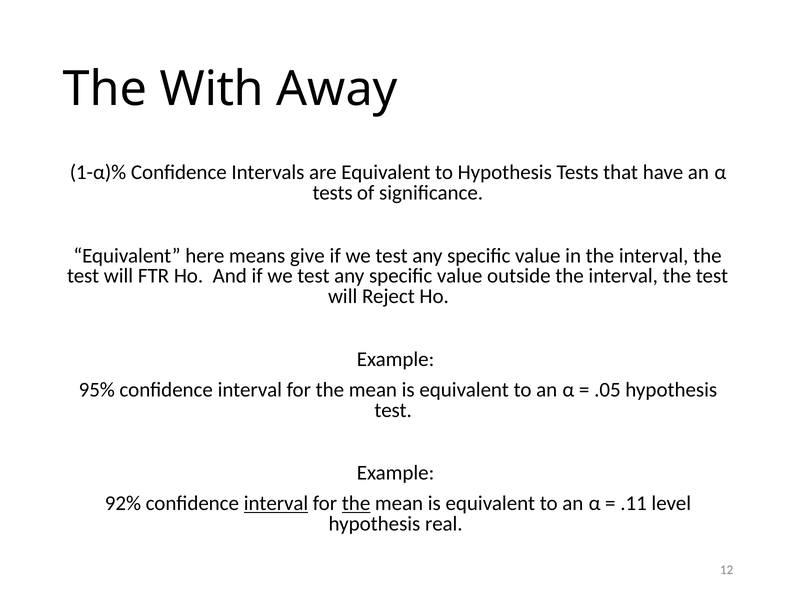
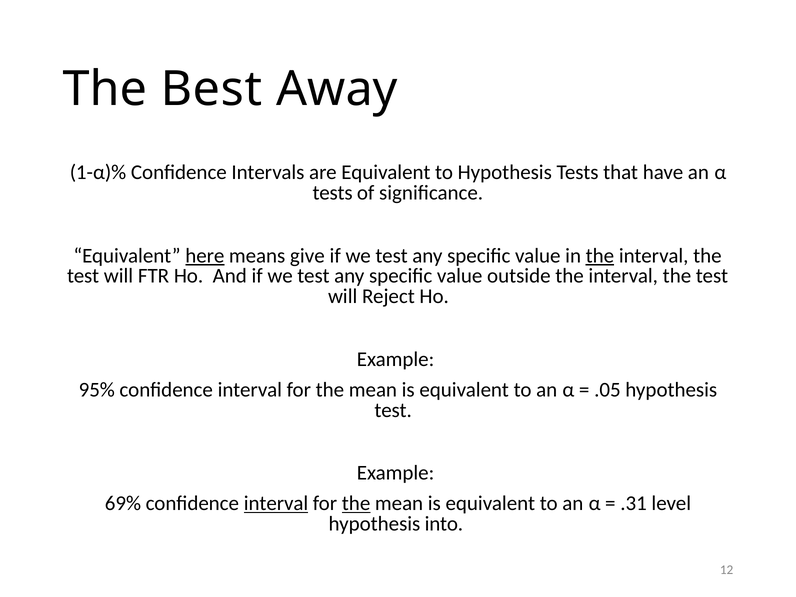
With: With -> Best
here underline: none -> present
the at (600, 256) underline: none -> present
92%: 92% -> 69%
.11: .11 -> .31
real: real -> into
